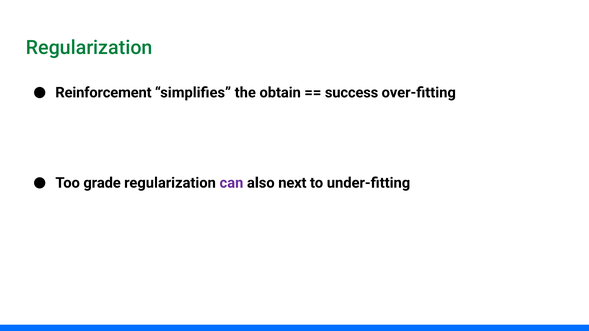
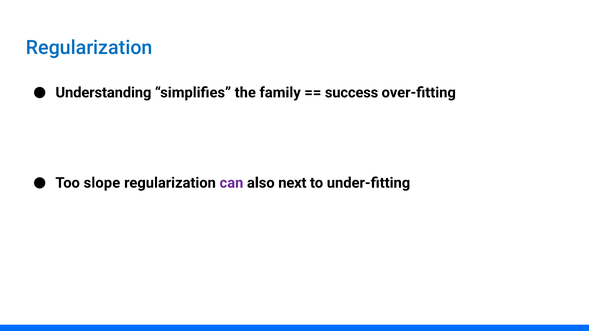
Regularization at (89, 48) colour: green -> blue
Reinforcement: Reinforcement -> Understanding
obtain: obtain -> family
grade: grade -> slope
